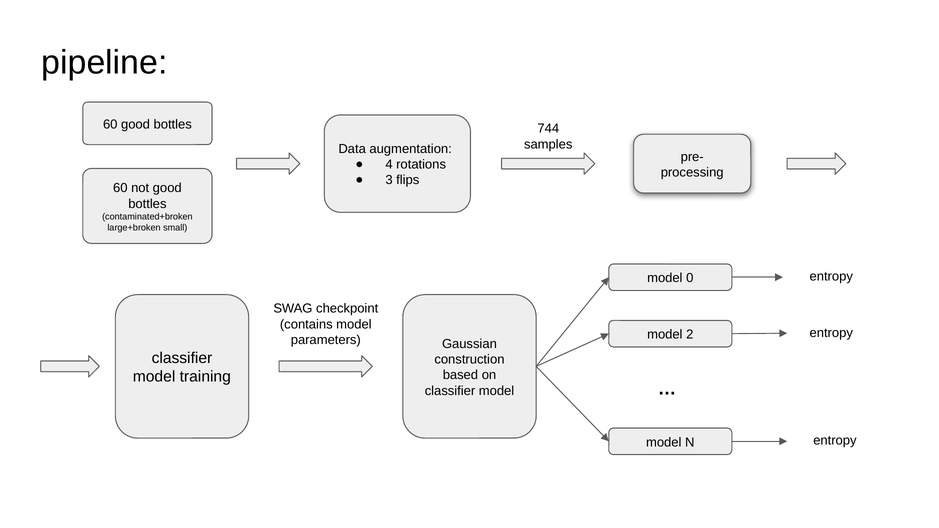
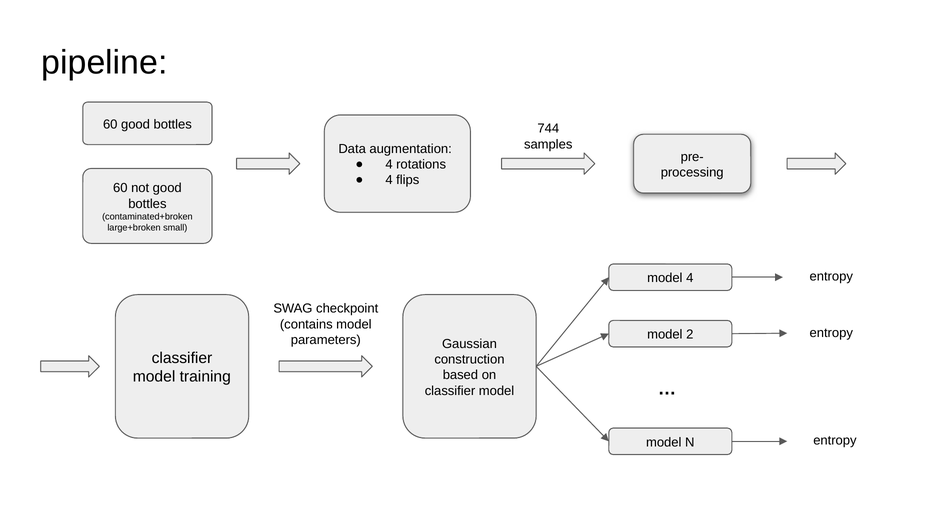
3 at (389, 180): 3 -> 4
model 0: 0 -> 4
